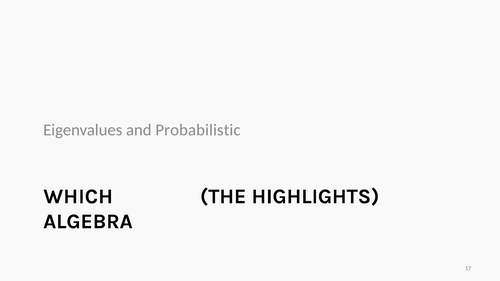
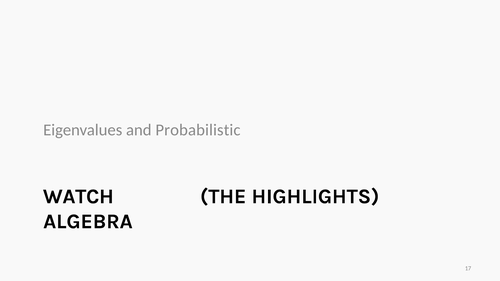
WHICH: WHICH -> WATCH
